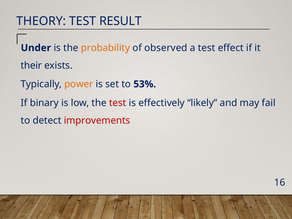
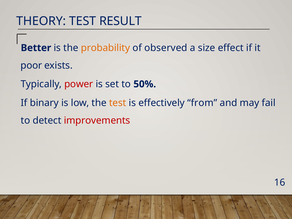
Under: Under -> Better
a test: test -> size
their: their -> poor
power colour: orange -> red
53%: 53% -> 50%
test at (118, 103) colour: red -> orange
likely: likely -> from
